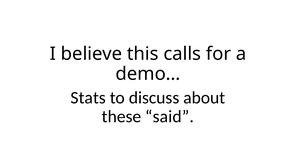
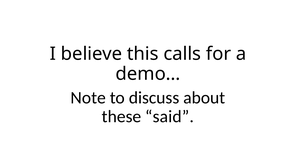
Stats: Stats -> Note
